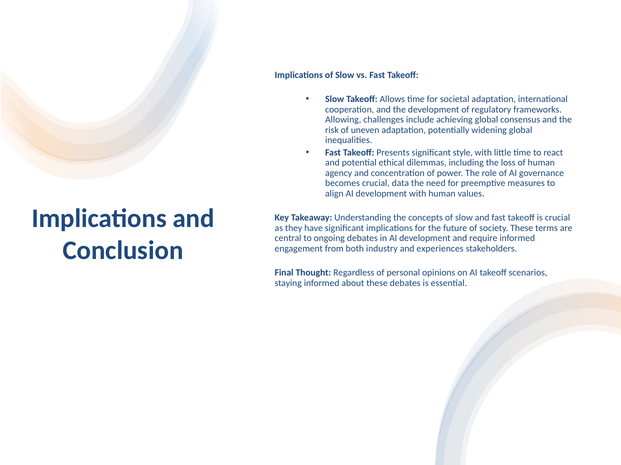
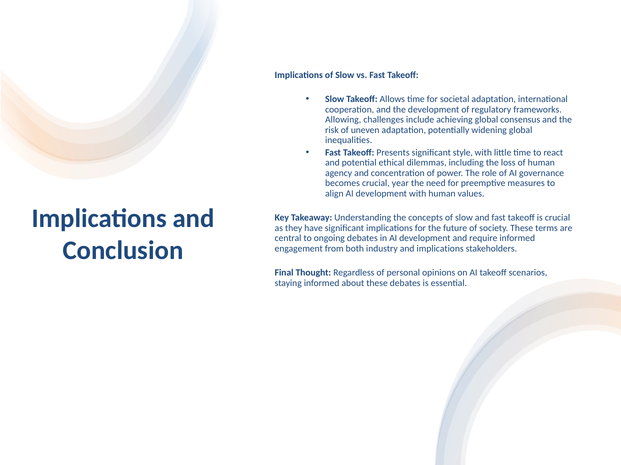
data: data -> year
and experiences: experiences -> implications
